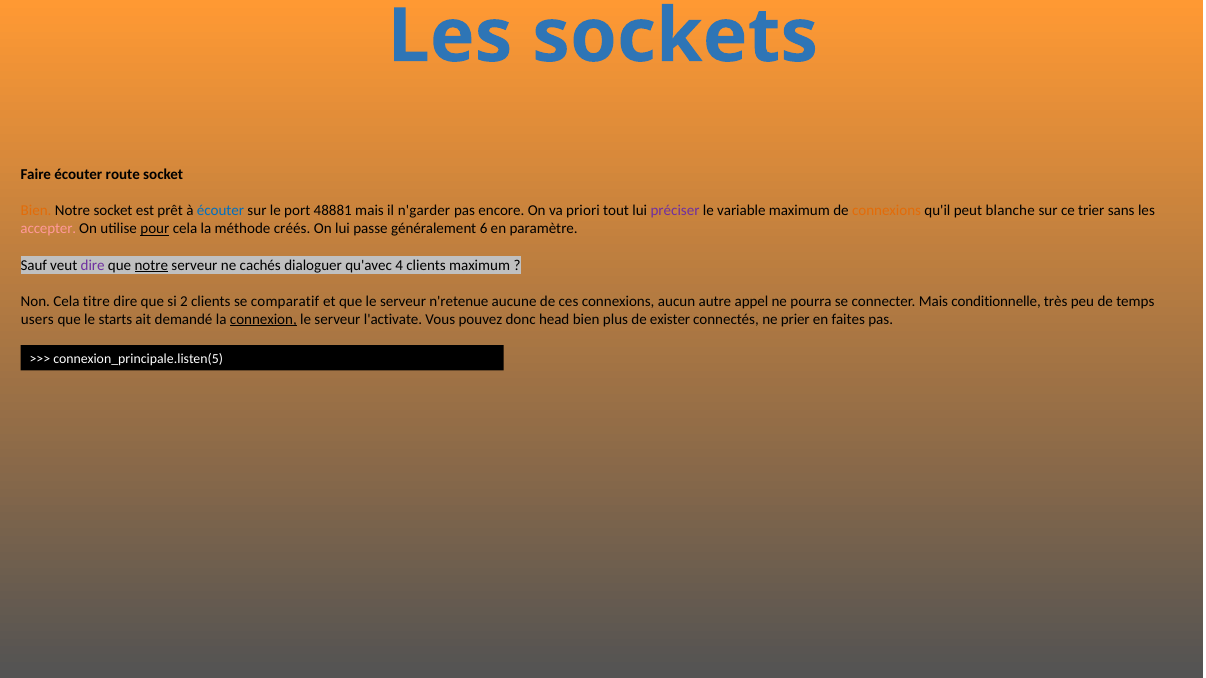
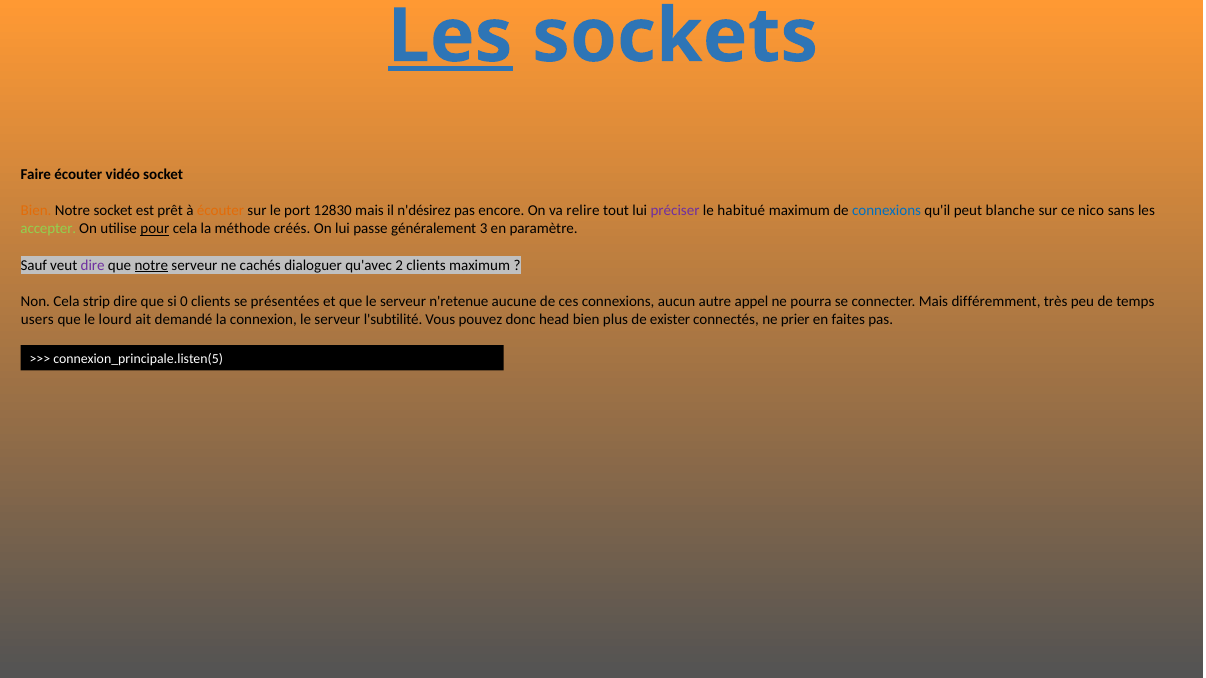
Les at (450, 36) underline: none -> present
route: route -> vidéo
écouter at (220, 211) colour: blue -> orange
48881: 48881 -> 12830
n'garder: n'garder -> n'désirez
priori: priori -> relire
variable: variable -> habitué
connexions at (887, 211) colour: orange -> blue
trier: trier -> nico
accepter colour: pink -> light green
6: 6 -> 3
4: 4 -> 2
titre: titre -> strip
2: 2 -> 0
comparatif: comparatif -> présentées
conditionnelle: conditionnelle -> différemment
starts: starts -> lourd
connexion underline: present -> none
l'activate: l'activate -> l'subtilité
